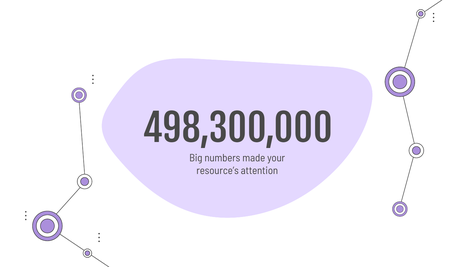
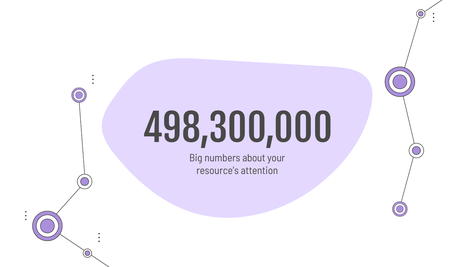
made: made -> about
